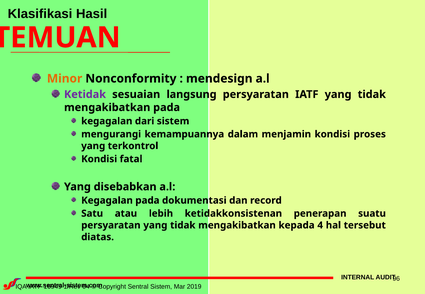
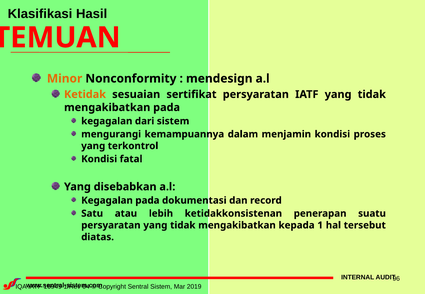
Ketidak colour: purple -> orange
langsung: langsung -> sertifikat
4: 4 -> 1
